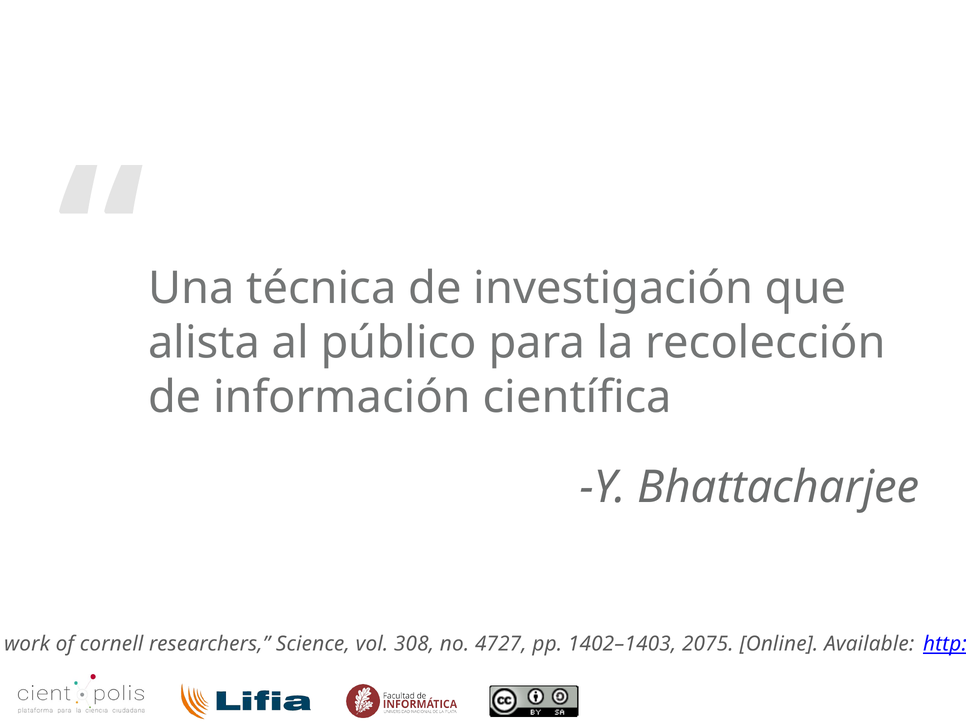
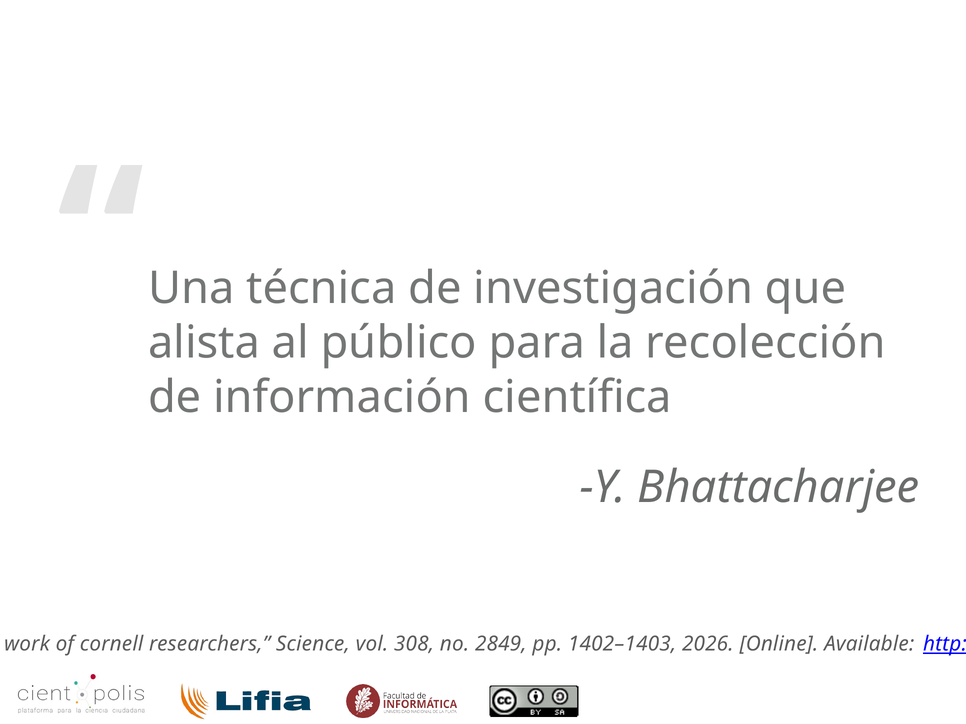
4727: 4727 -> 2849
2075: 2075 -> 2026
